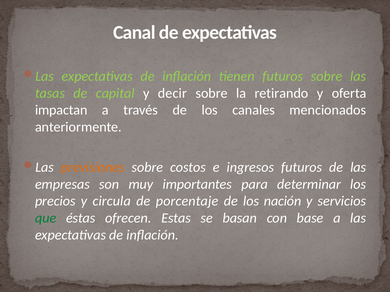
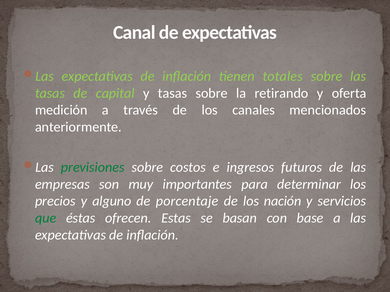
tienen futuros: futuros -> totales
y decir: decir -> tasas
impactan: impactan -> medición
previsiones colour: orange -> green
circula: circula -> alguno
